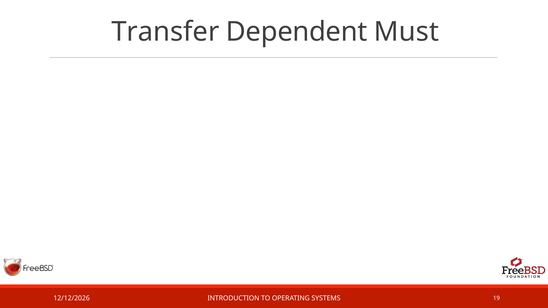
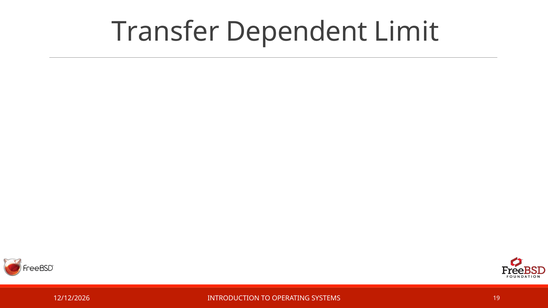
Must: Must -> Limit
